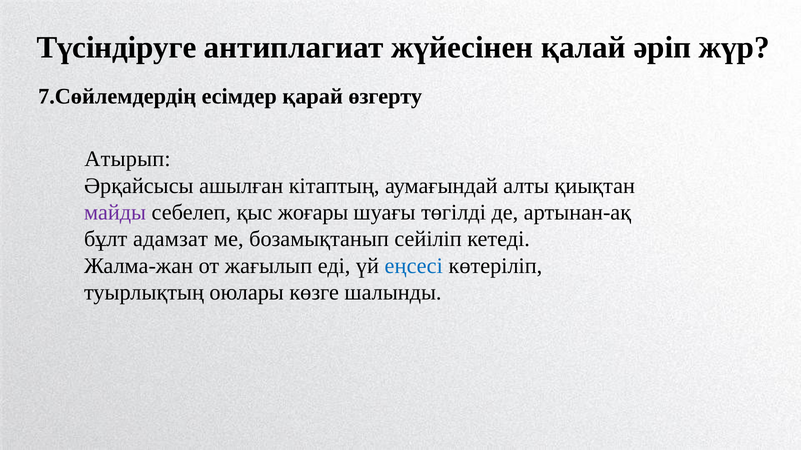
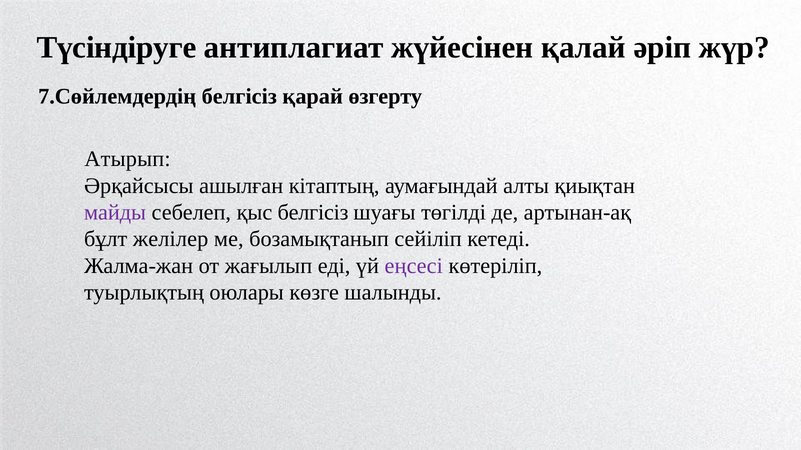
7.Сөйлемдердің есімдер: есімдер -> белгісіз
қыс жоғары: жоғары -> белгісіз
адамзат: адамзат -> желілер
еңсесі colour: blue -> purple
